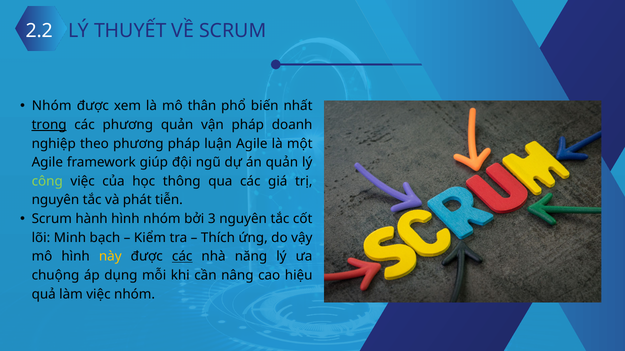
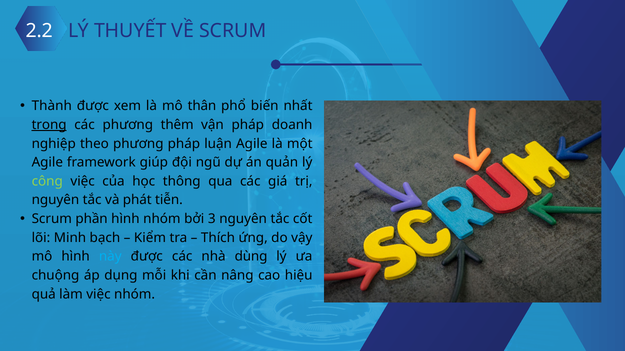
Nhóm at (52, 106): Nhóm -> Thành
phương quản: quản -> thêm
hành: hành -> phần
này colour: yellow -> light blue
các at (182, 257) underline: present -> none
năng: năng -> dùng
